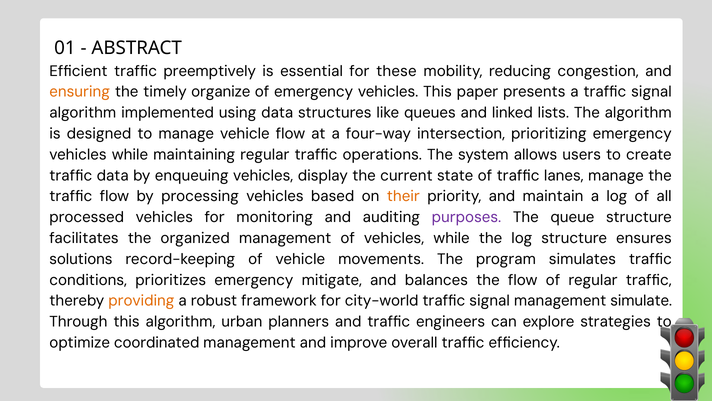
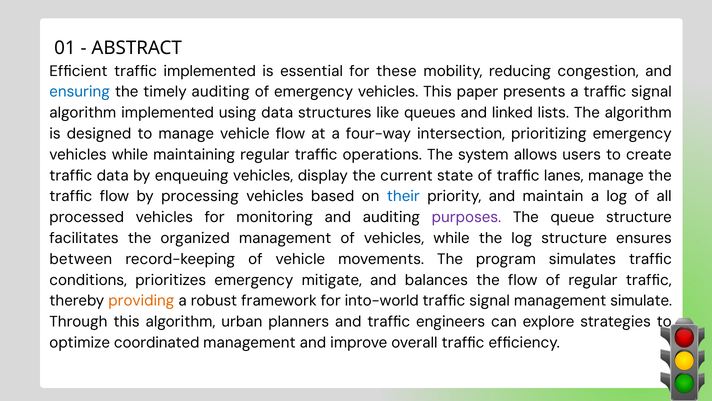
traffic preemptively: preemptively -> implemented
ensuring colour: orange -> blue
timely organize: organize -> auditing
their colour: orange -> blue
solutions: solutions -> between
city-world: city-world -> into-world
